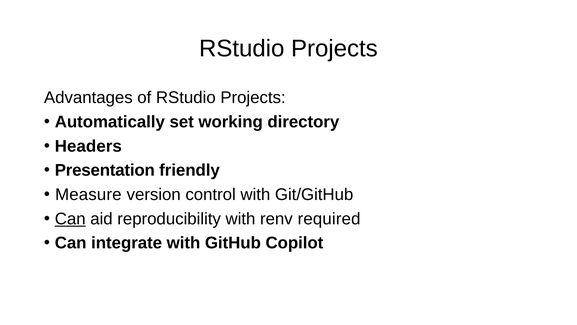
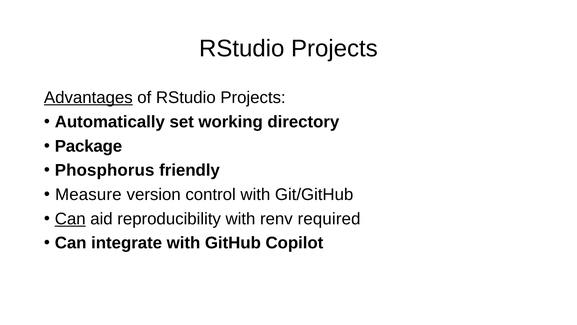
Advantages underline: none -> present
Headers: Headers -> Package
Presentation: Presentation -> Phosphorus
